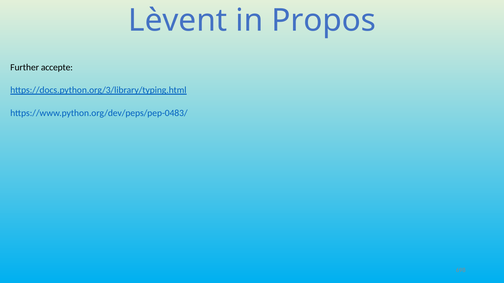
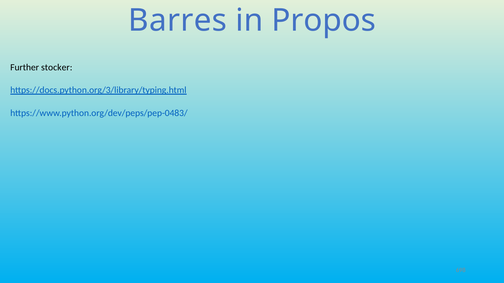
Lèvent: Lèvent -> Barres
accepte: accepte -> stocker
